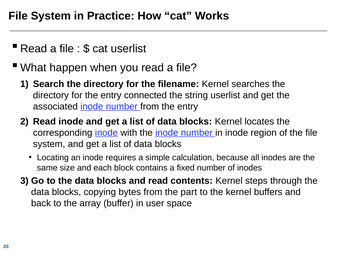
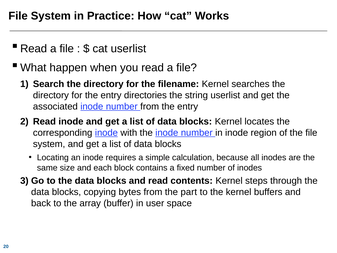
connected: connected -> directories
